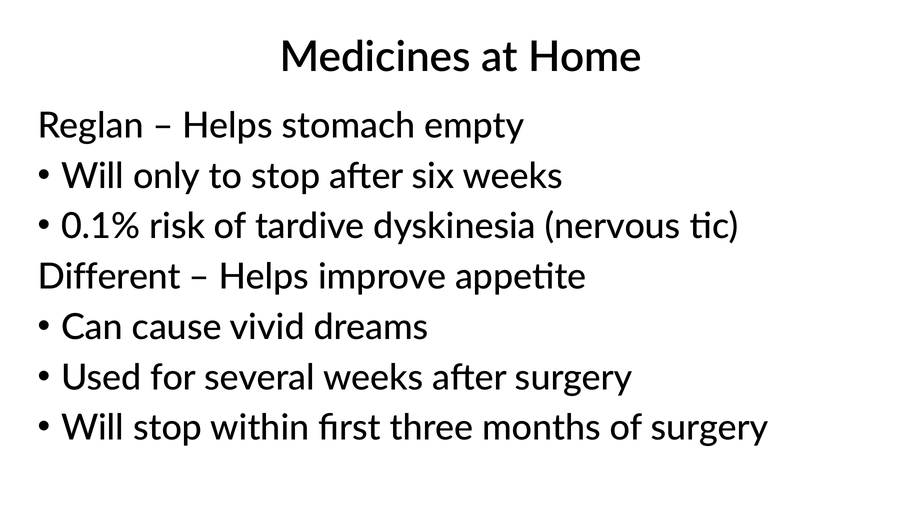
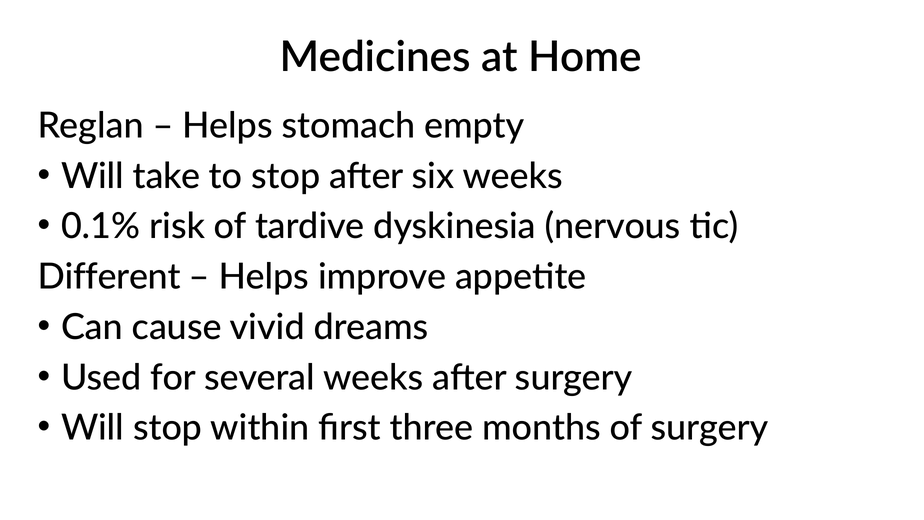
only: only -> take
